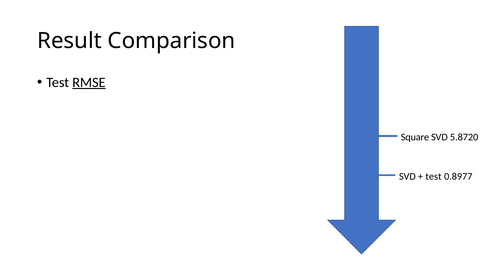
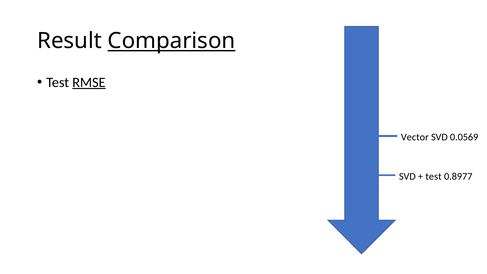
Comparison underline: none -> present
Square: Square -> Vector
5.8720: 5.8720 -> 0.0569
